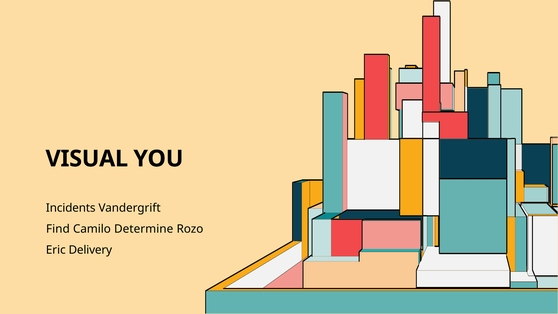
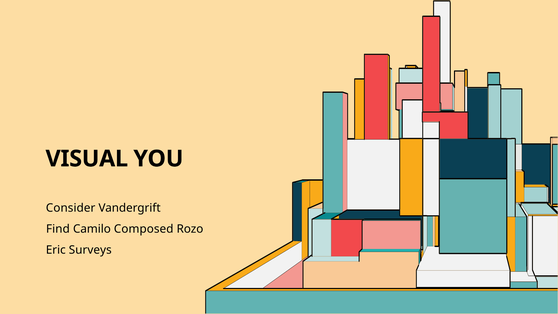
Incidents: Incidents -> Consider
Determine: Determine -> Composed
Delivery: Delivery -> Surveys
